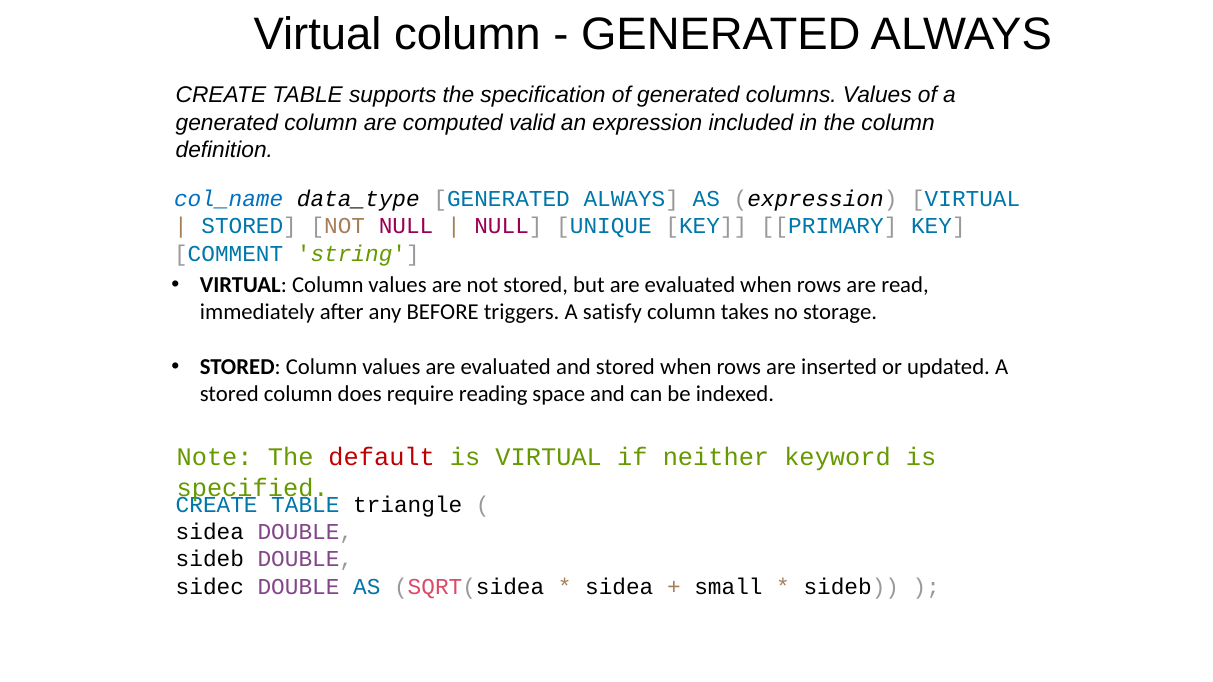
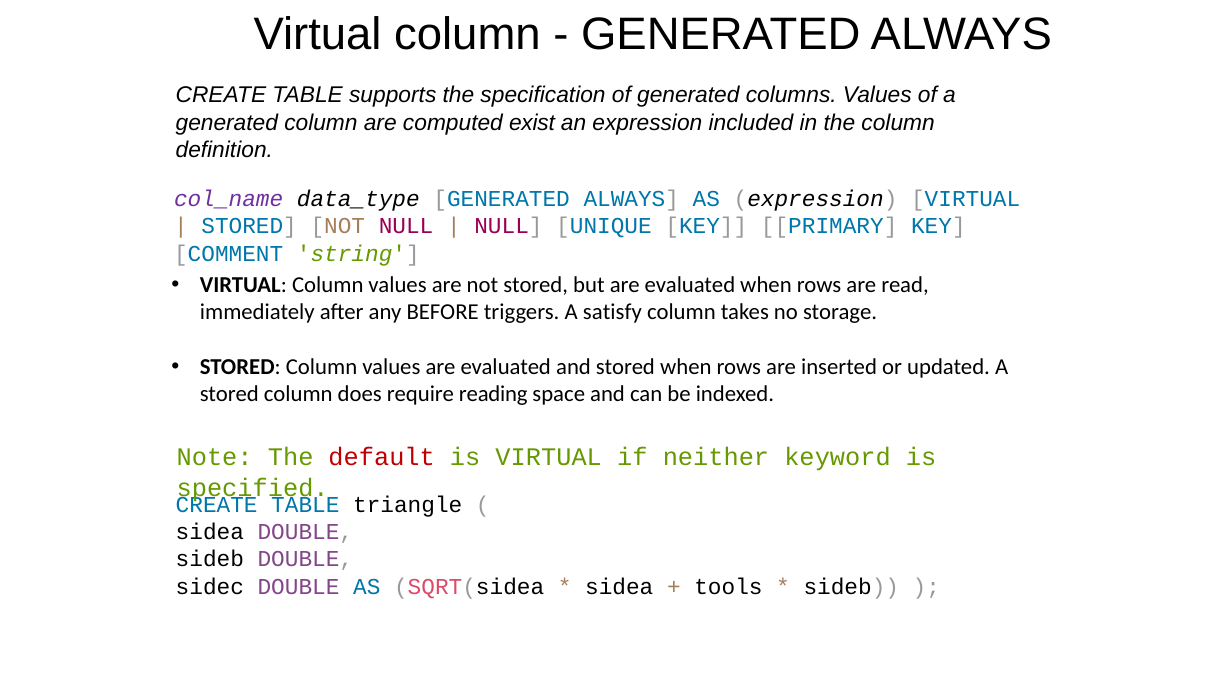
valid: valid -> exist
col_name colour: blue -> purple
small: small -> tools
